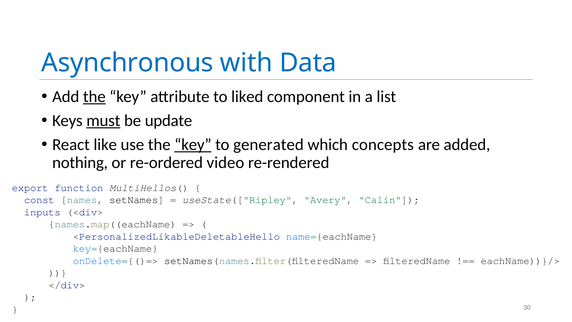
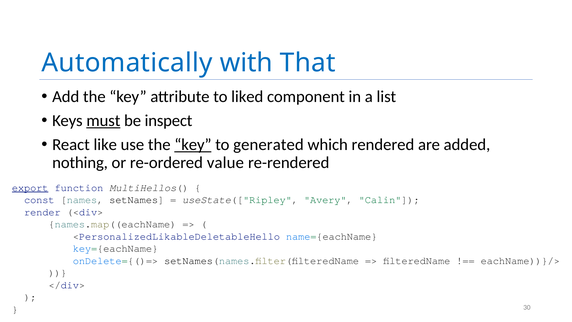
Asynchronous: Asynchronous -> Automatically
Data: Data -> That
the at (94, 97) underline: present -> none
update: update -> inspect
concepts: concepts -> rendered
video: video -> value
export underline: none -> present
inputs: inputs -> render
